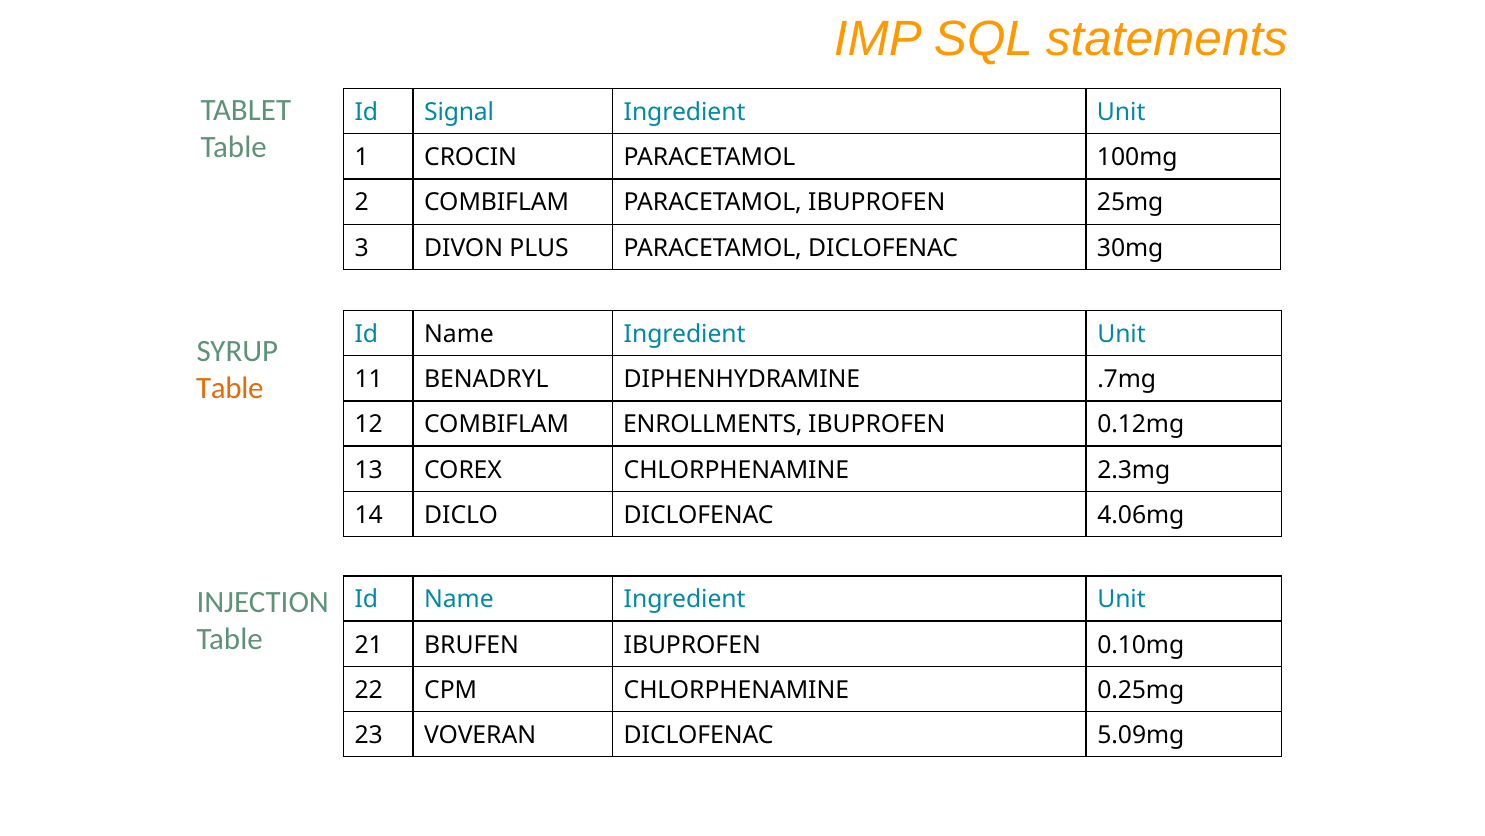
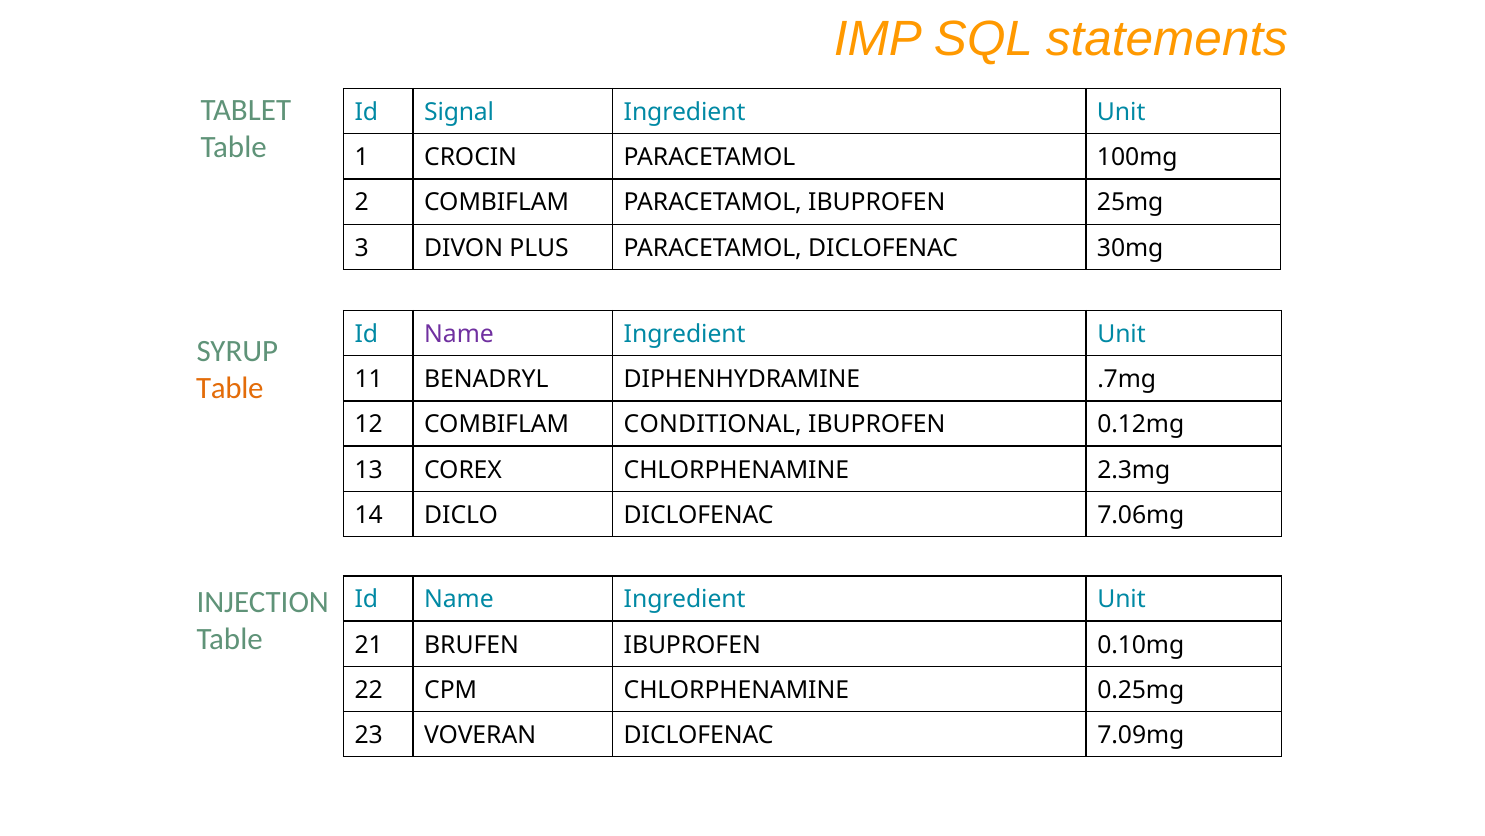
Name at (459, 334) colour: black -> purple
ENROLLMENTS: ENROLLMENTS -> CONDITIONAL
4.06mg: 4.06mg -> 7.06mg
5.09mg: 5.09mg -> 7.09mg
